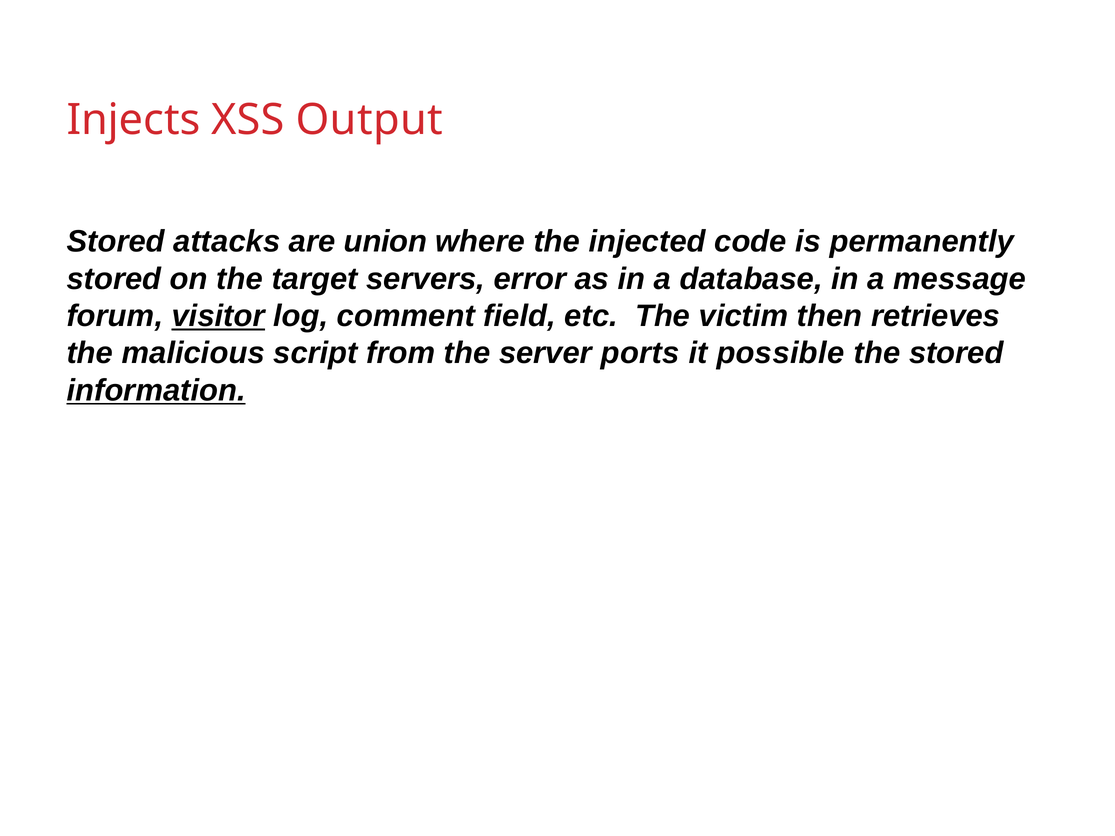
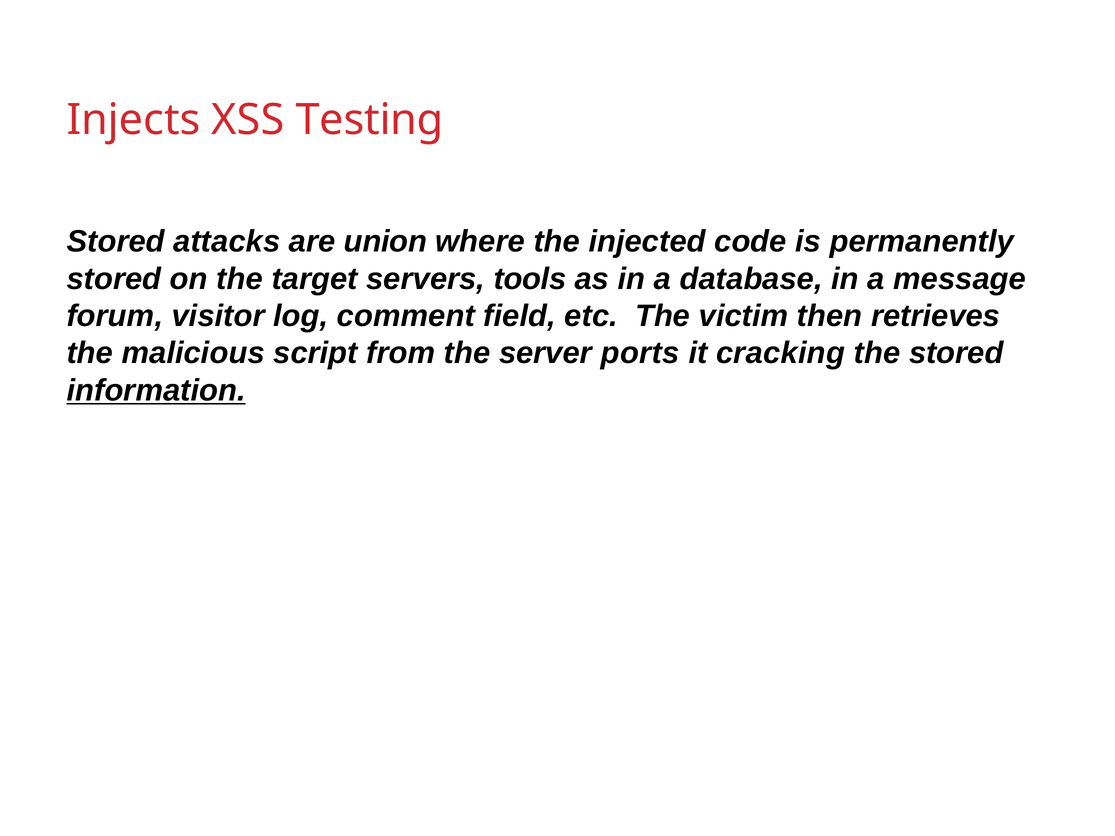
Output: Output -> Testing
error: error -> tools
visitor underline: present -> none
possible: possible -> cracking
